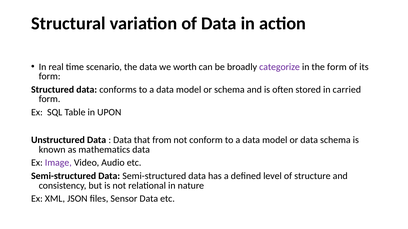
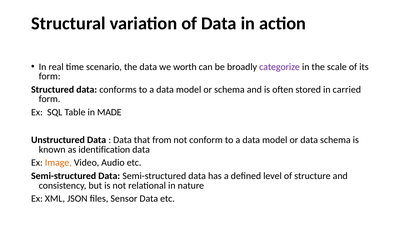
the form: form -> scale
UPON: UPON -> MADE
mathematics: mathematics -> identification
Image colour: purple -> orange
